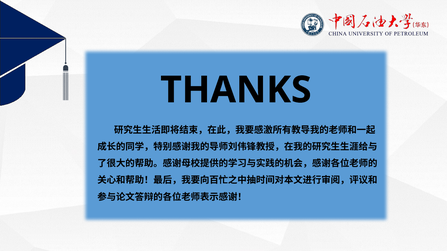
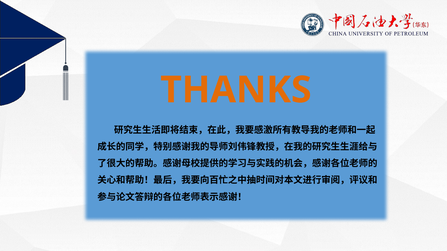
THANKS colour: black -> orange
